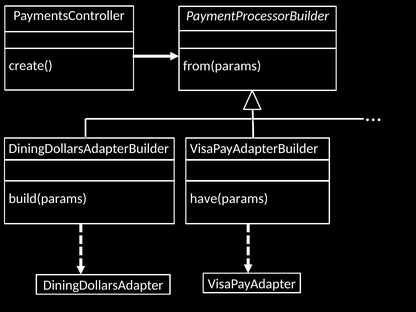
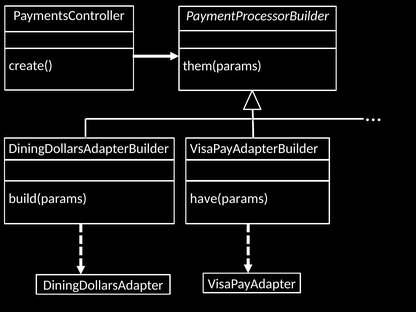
from(params: from(params -> them(params
